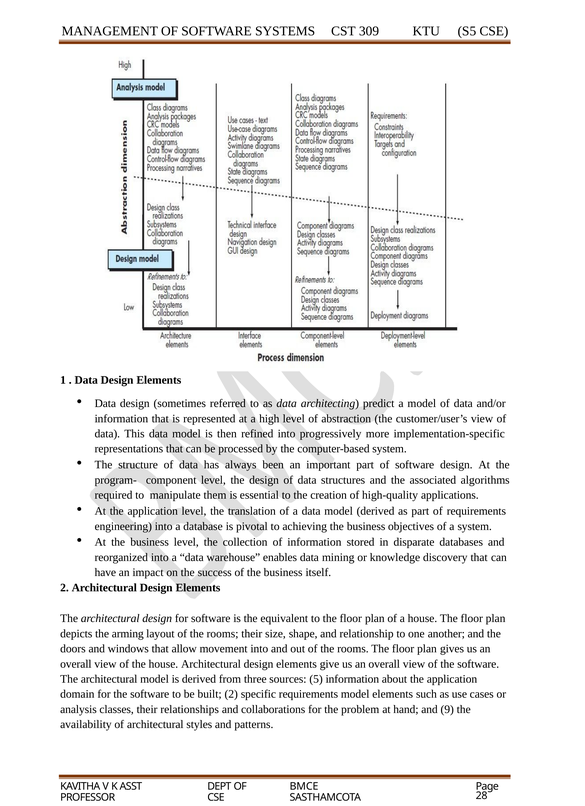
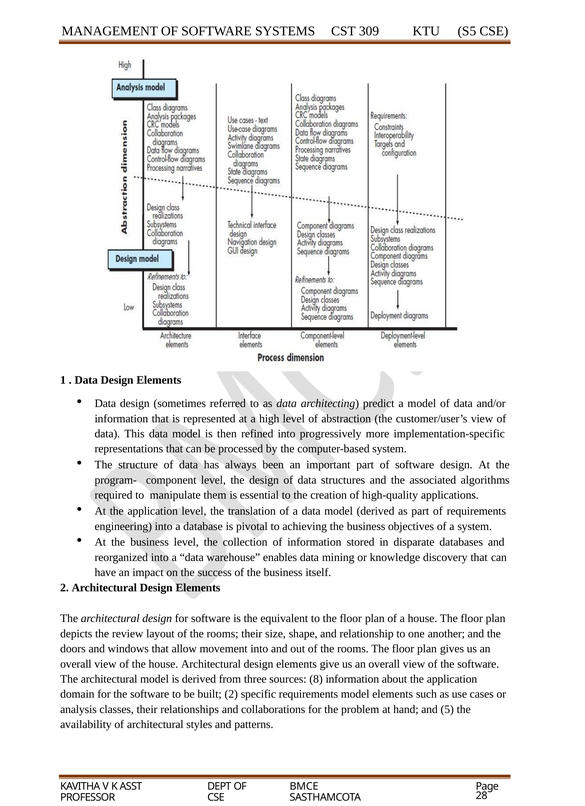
arming: arming -> review
5: 5 -> 8
9: 9 -> 5
